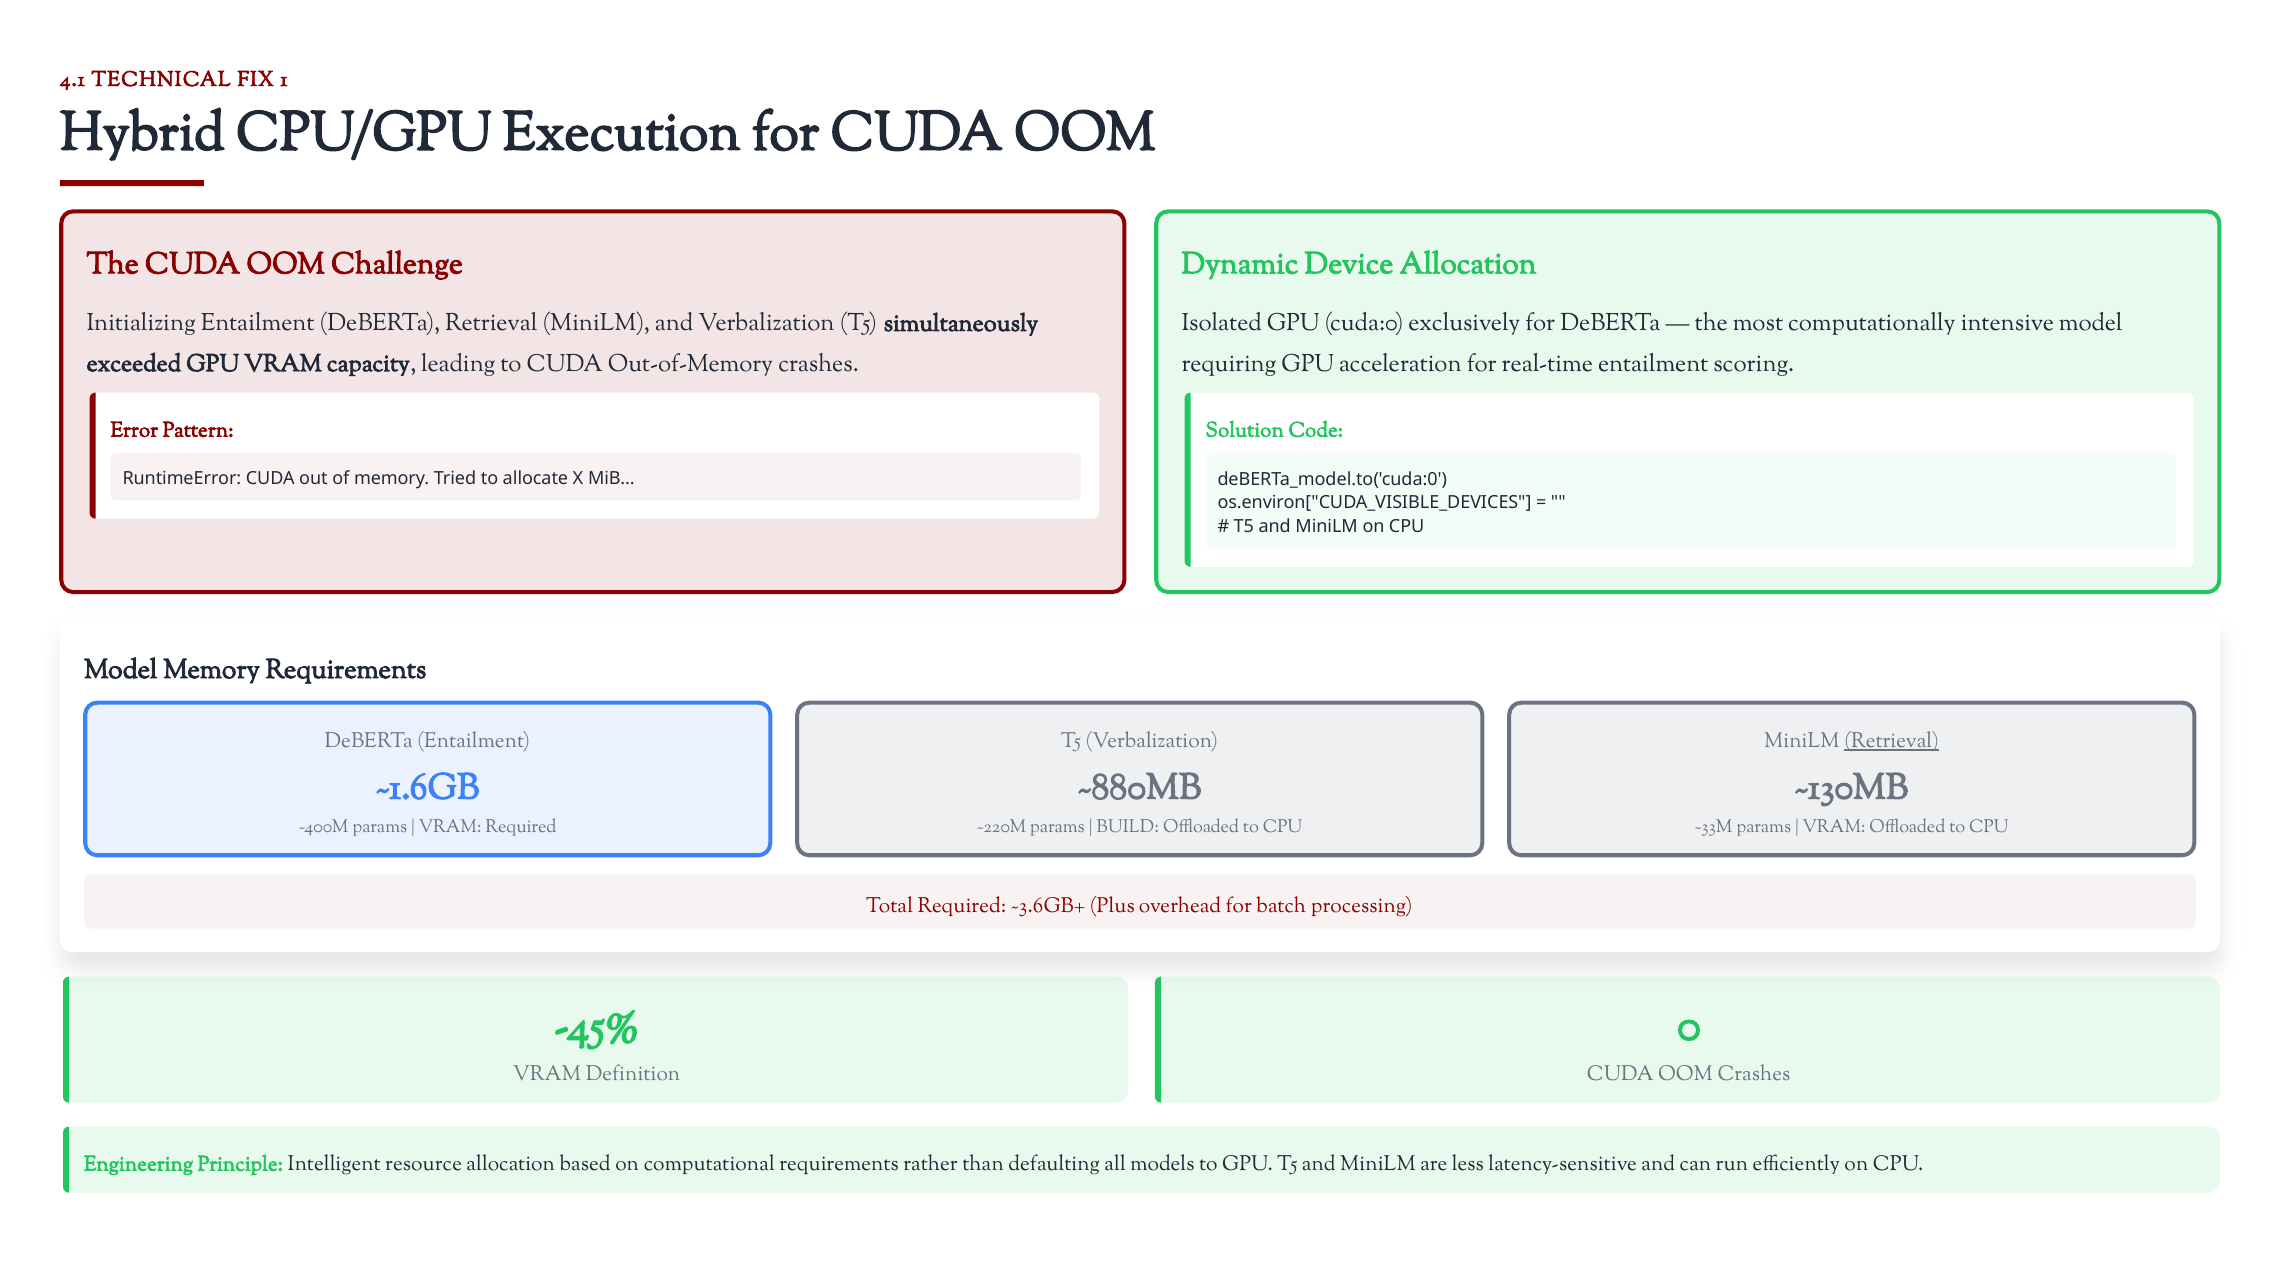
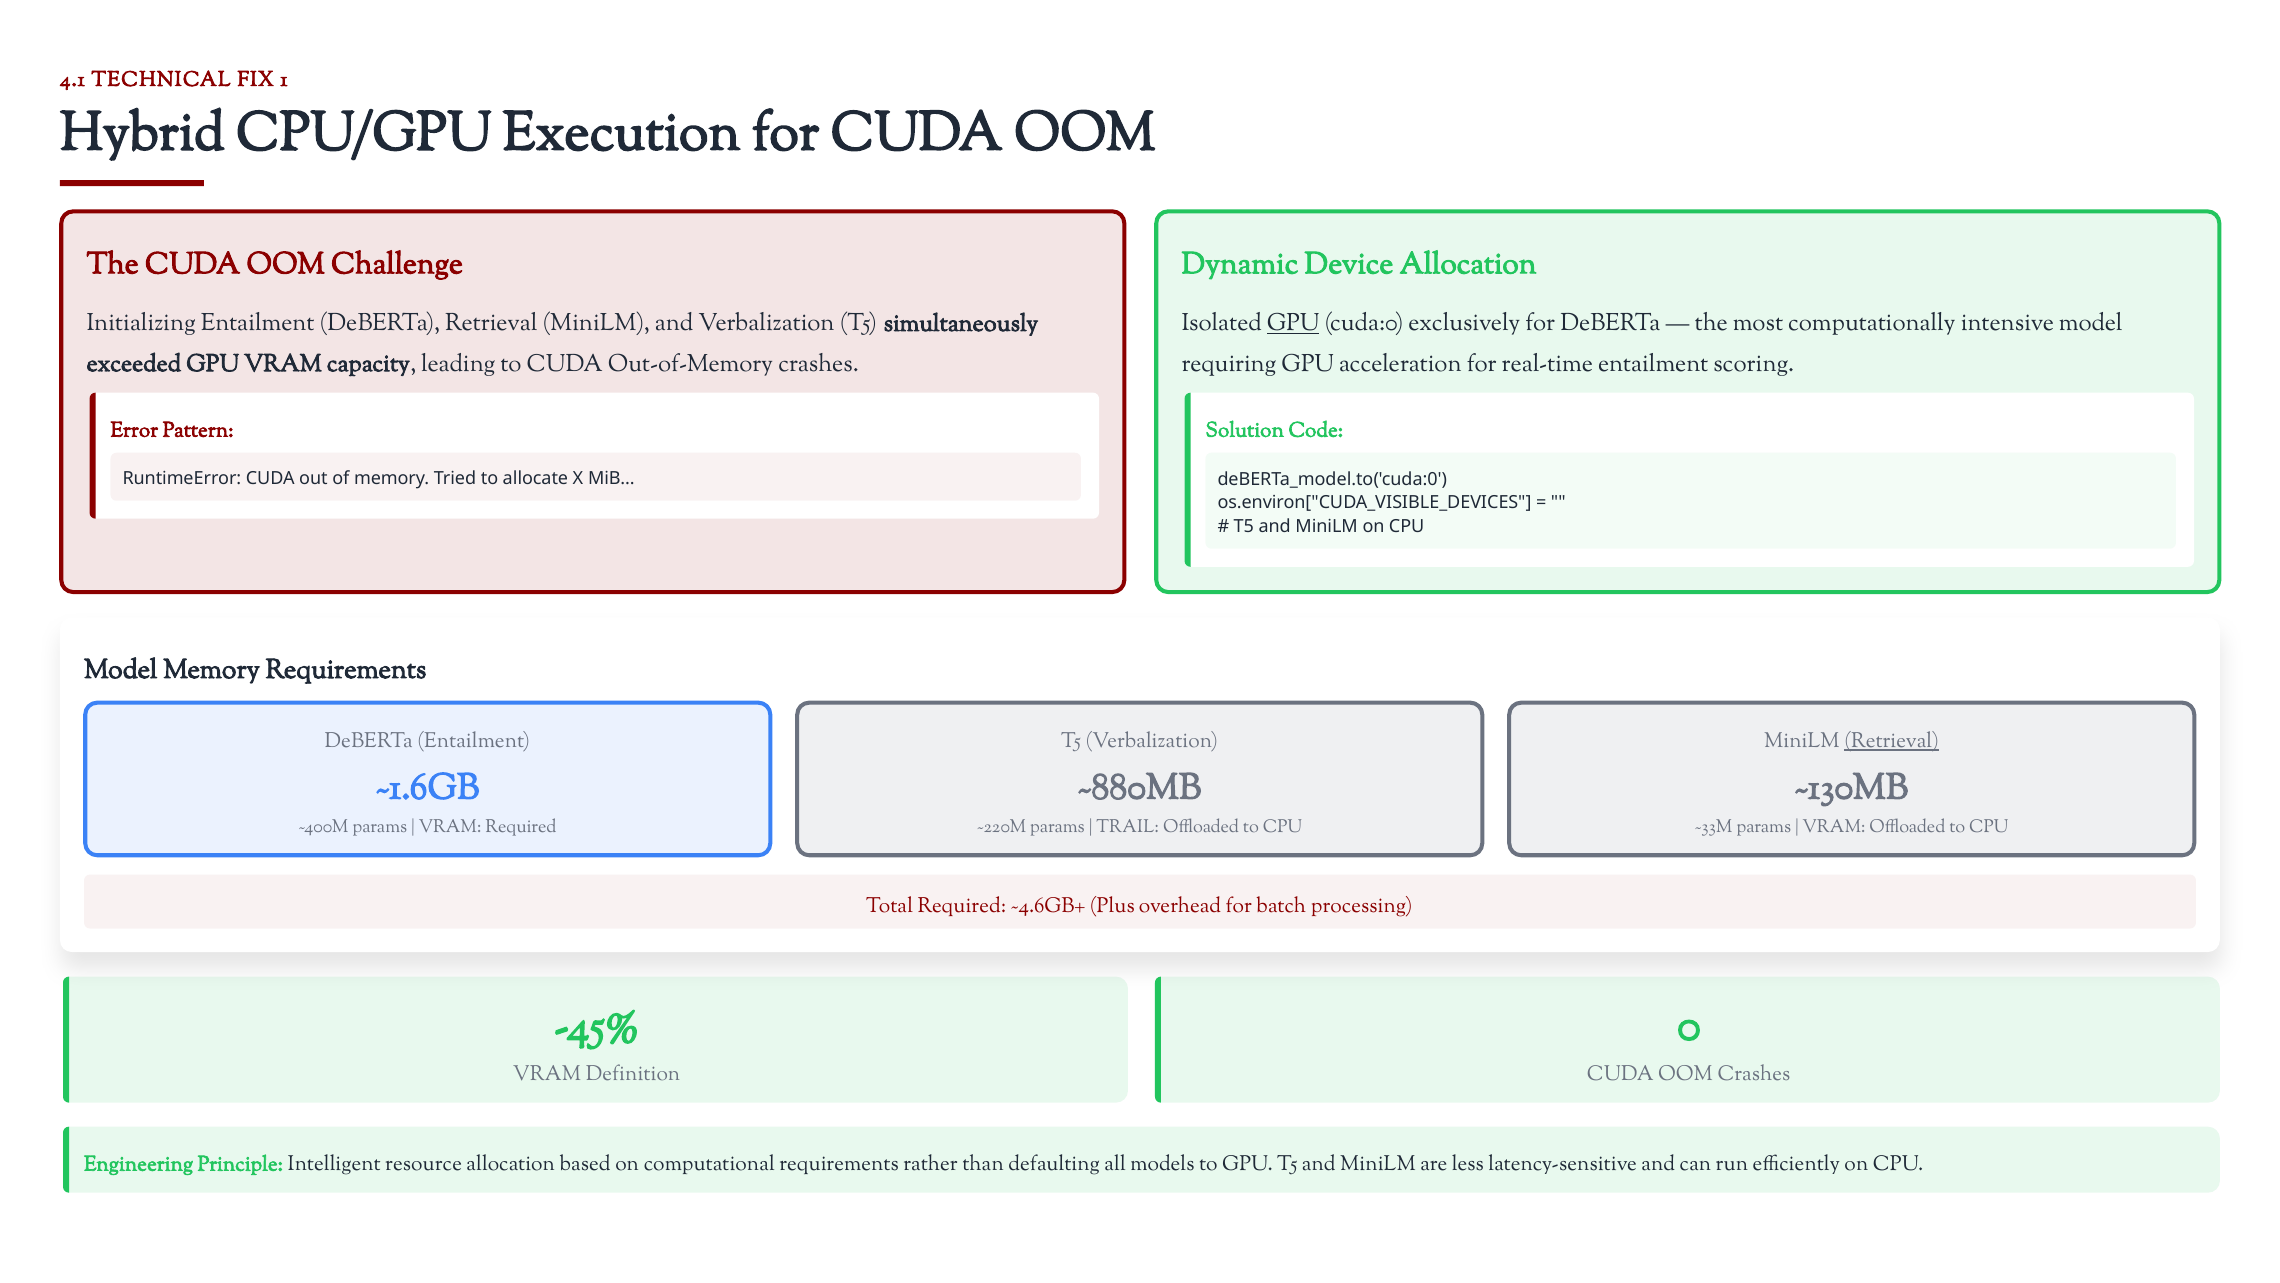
GPU at (1293, 323) underline: none -> present
BUILD: BUILD -> TRAIL
~3.6GB+: ~3.6GB+ -> ~4.6GB+
